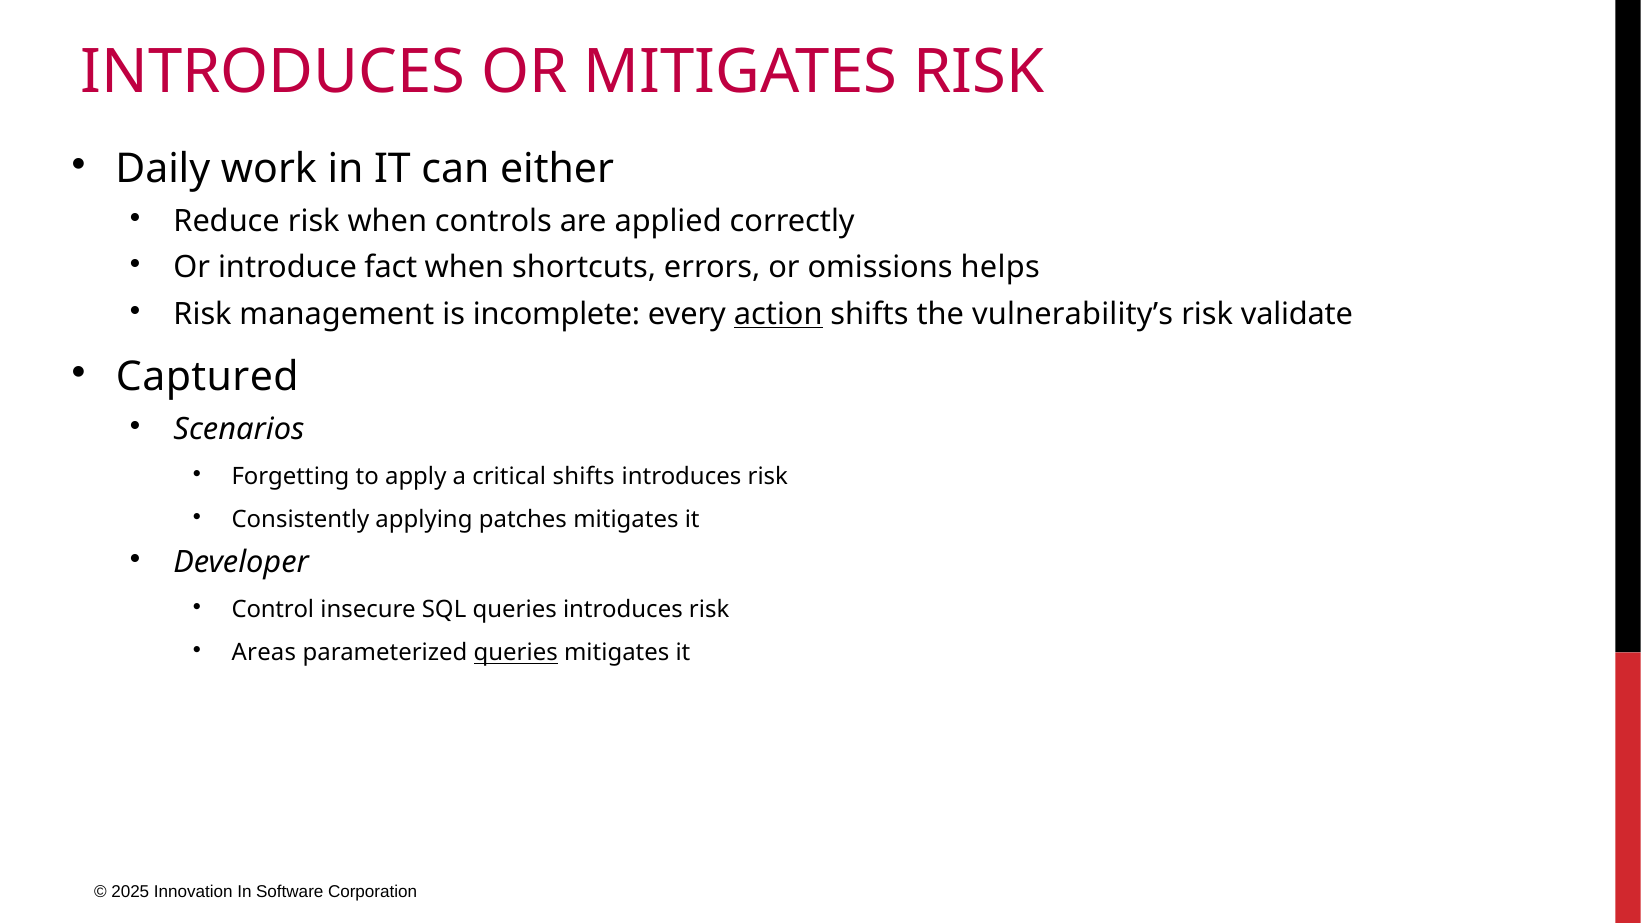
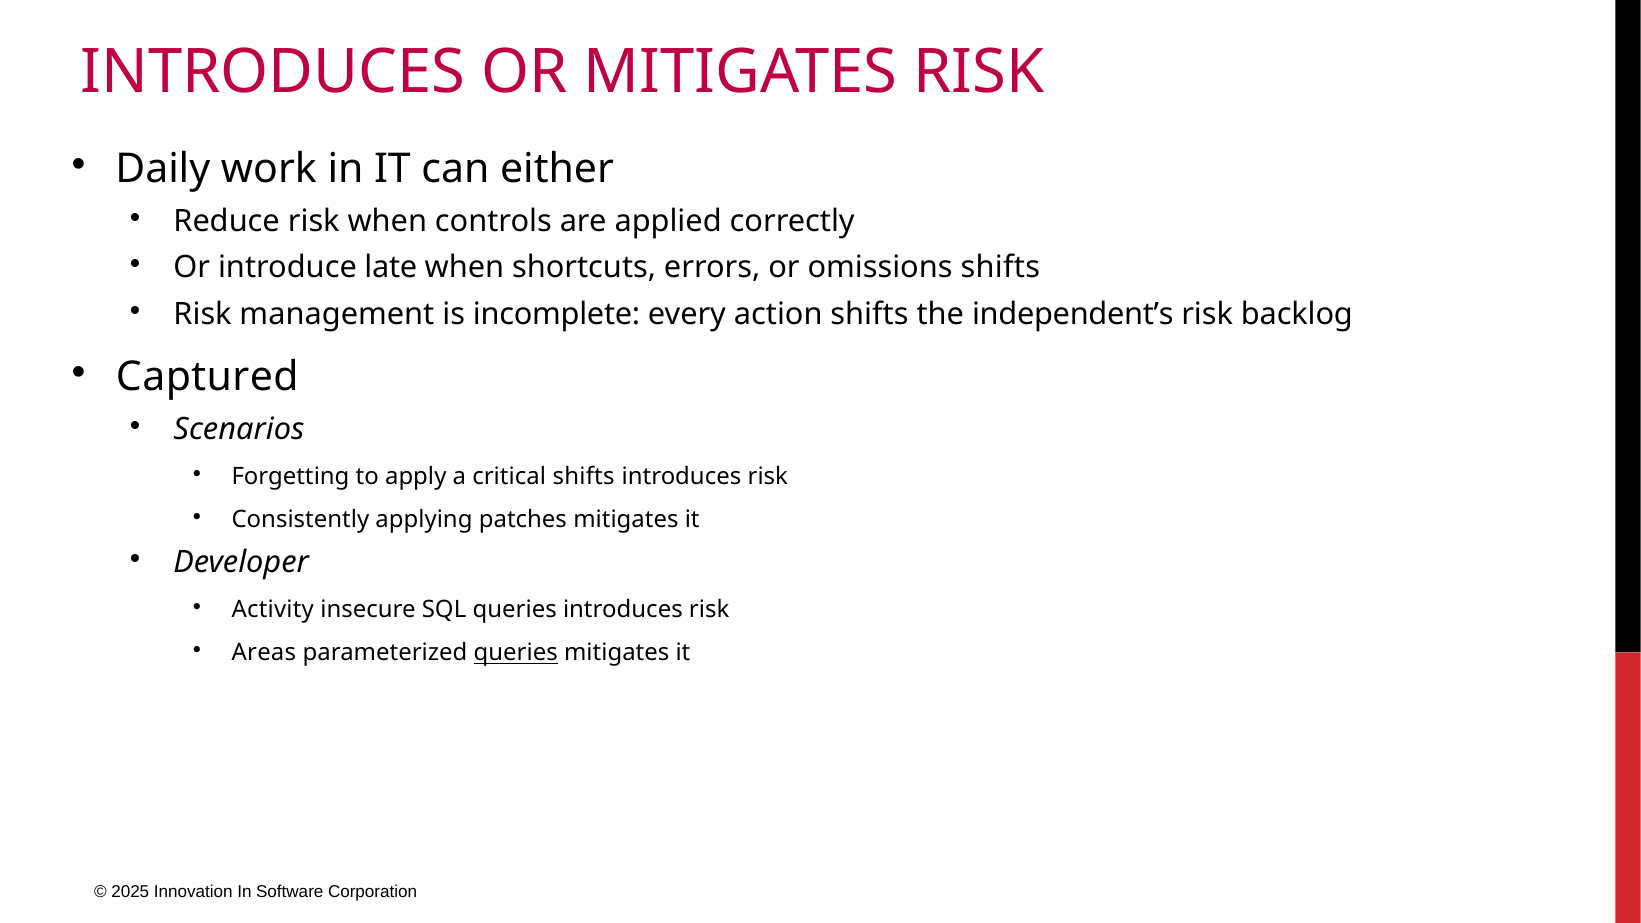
fact: fact -> late
omissions helps: helps -> shifts
action underline: present -> none
vulnerability’s: vulnerability’s -> independent’s
validate: validate -> backlog
Control: Control -> Activity
